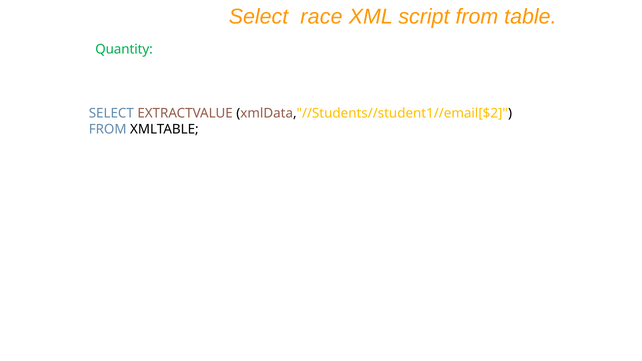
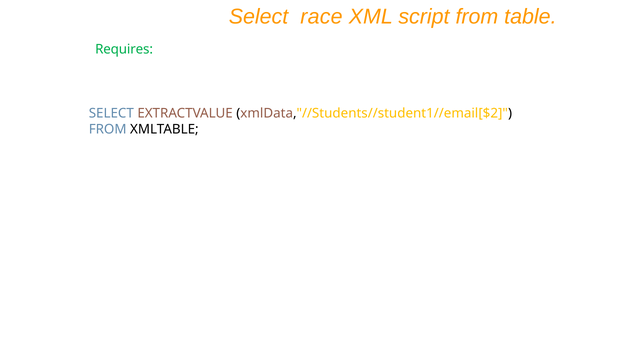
Quantity: Quantity -> Requires
